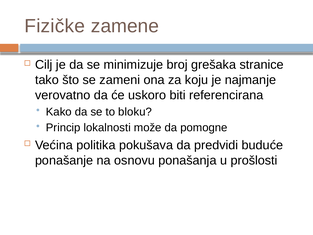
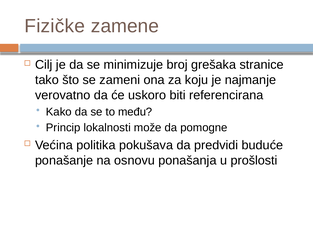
bloku: bloku -> među
